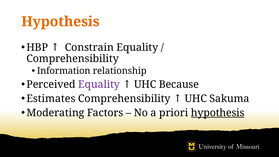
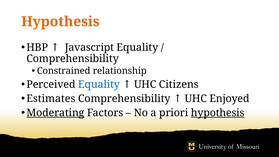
Constrain: Constrain -> Javascript
Information: Information -> Constrained
Equality at (99, 84) colour: purple -> blue
Because: Because -> Citizens
Sakuma: Sakuma -> Enjoyed
Moderating underline: none -> present
